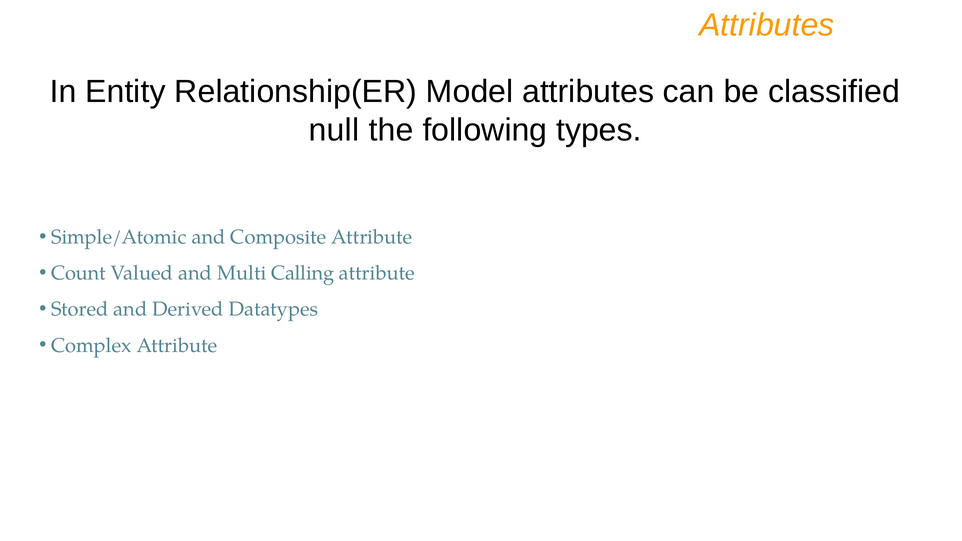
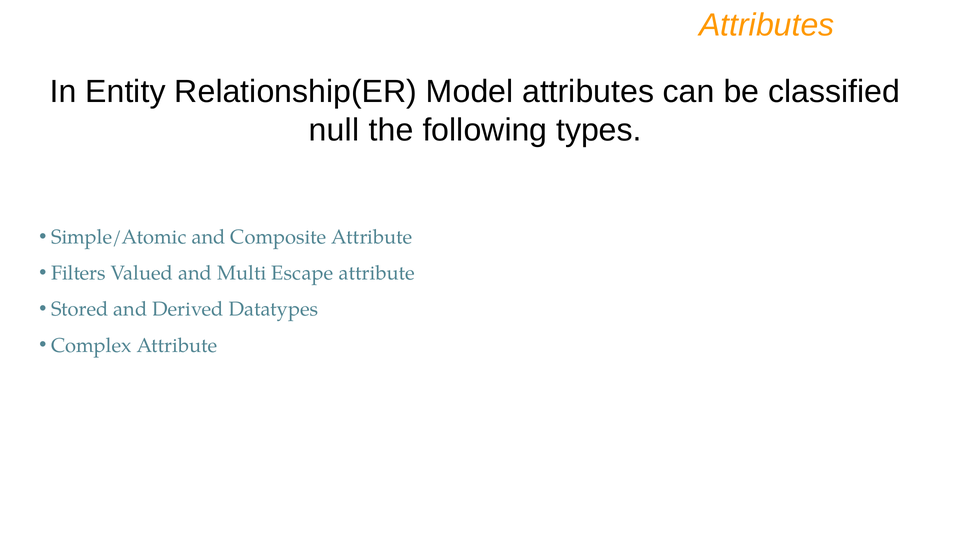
Count: Count -> Filters
Calling: Calling -> Escape
